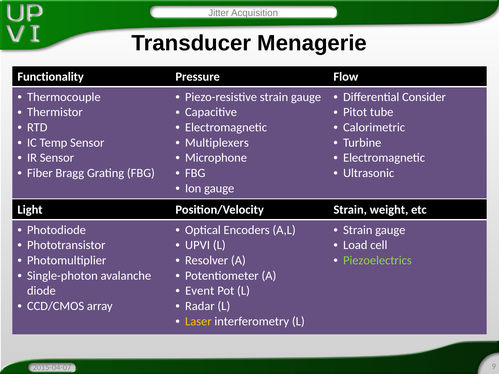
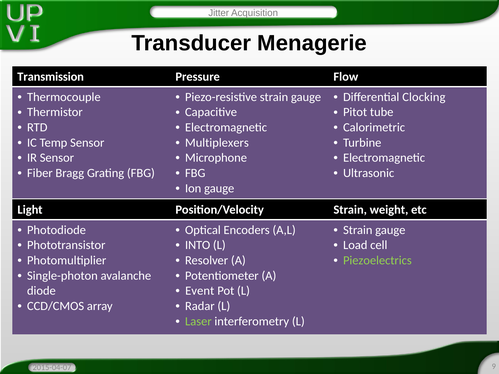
Functionality: Functionality -> Transmission
Consider: Consider -> Clocking
UPVI: UPVI -> INTO
Laser colour: yellow -> light green
